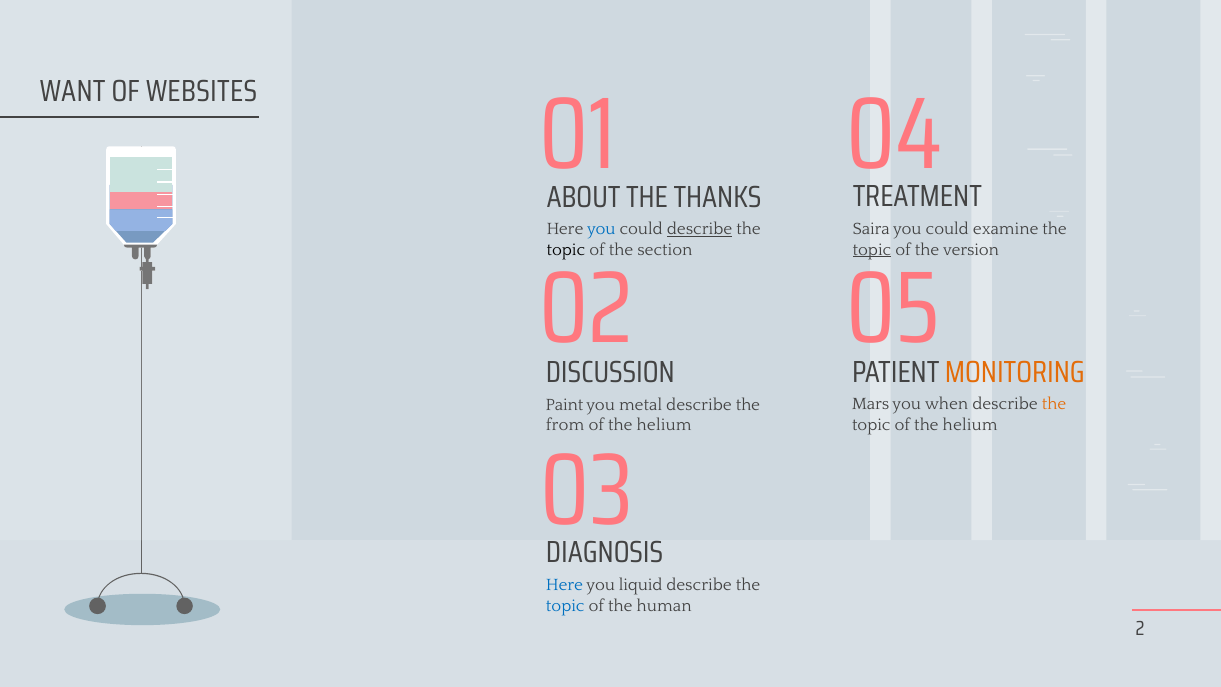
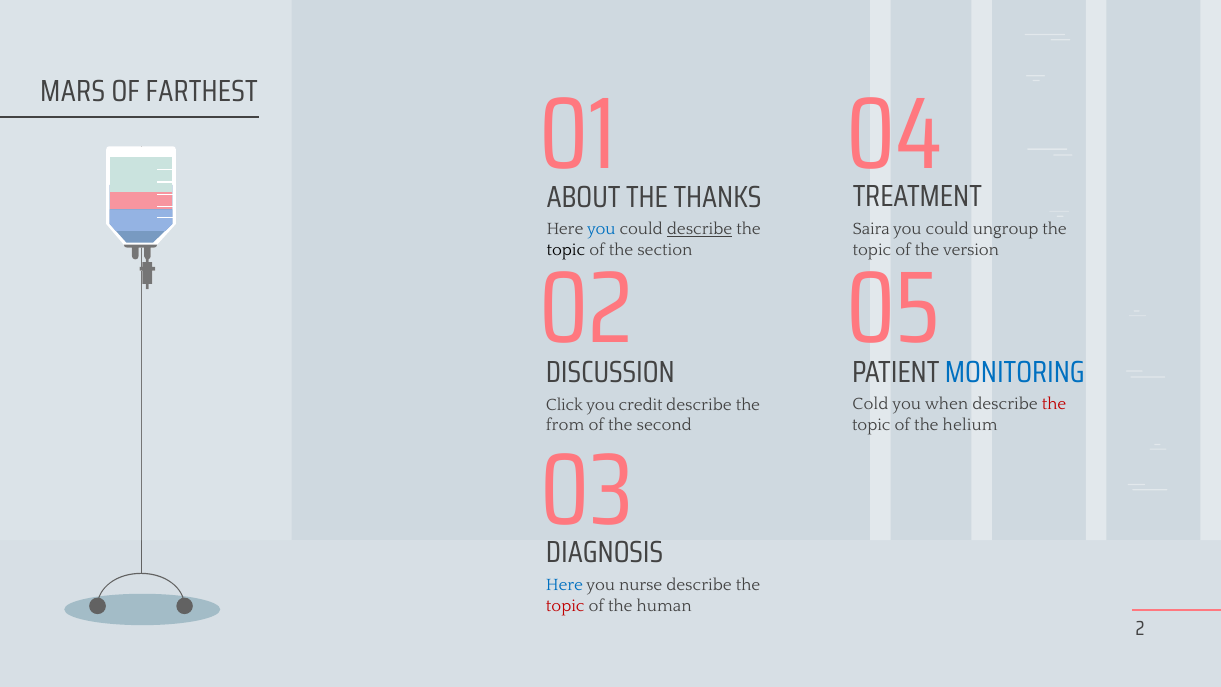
WANT: WANT -> MARS
WEBSITES: WEBSITES -> FARTHEST
examine: examine -> ungroup
topic at (872, 249) underline: present -> none
MONITORING colour: orange -> blue
Mars: Mars -> Cold
the at (1054, 404) colour: orange -> red
Paint: Paint -> Click
metal: metal -> credit
helium at (664, 425): helium -> second
liquid: liquid -> nurse
topic at (565, 605) colour: blue -> red
